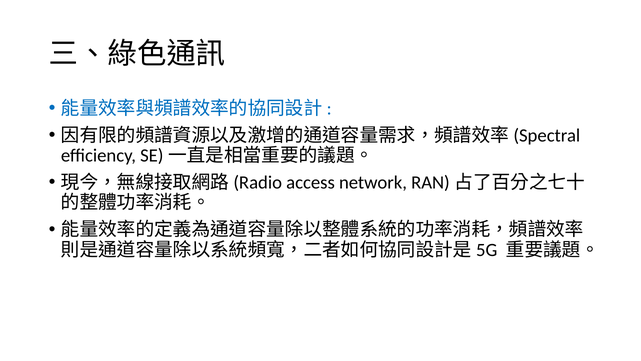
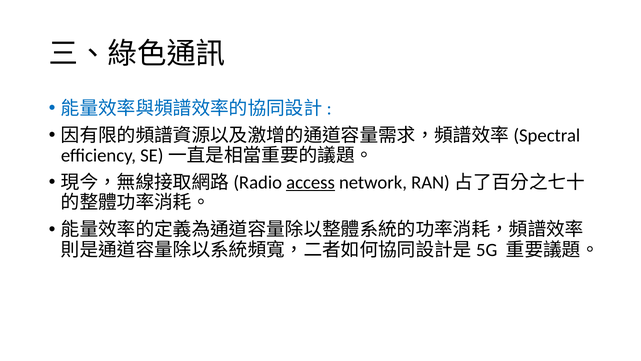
access underline: none -> present
